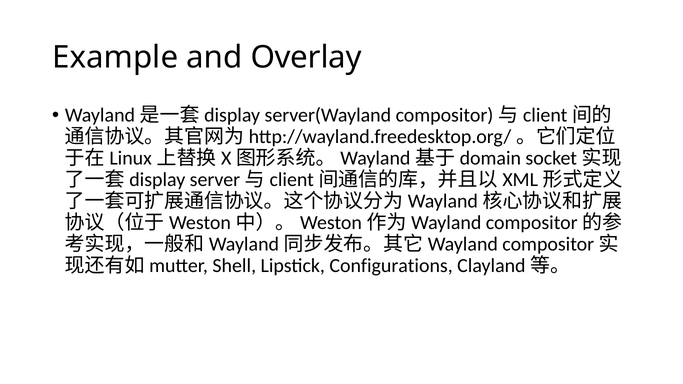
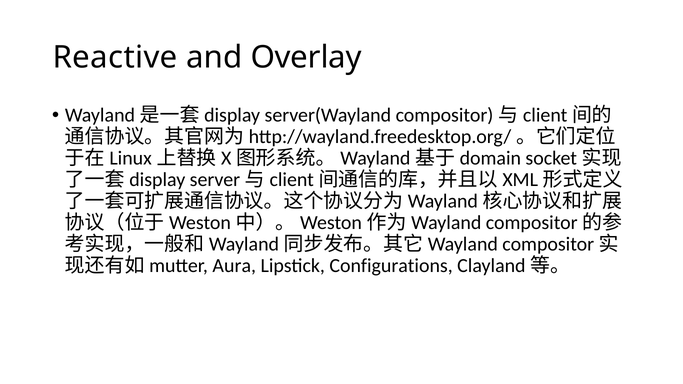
Example: Example -> Reactive
Shell: Shell -> Aura
